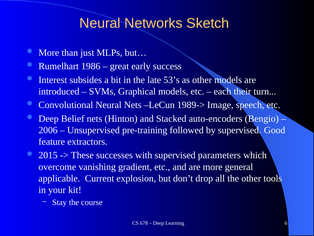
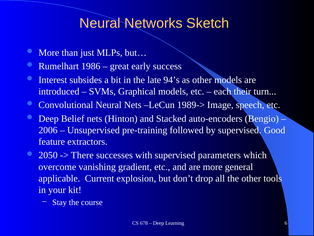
53’s: 53’s -> 94’s
2015: 2015 -> 2050
These: These -> There
